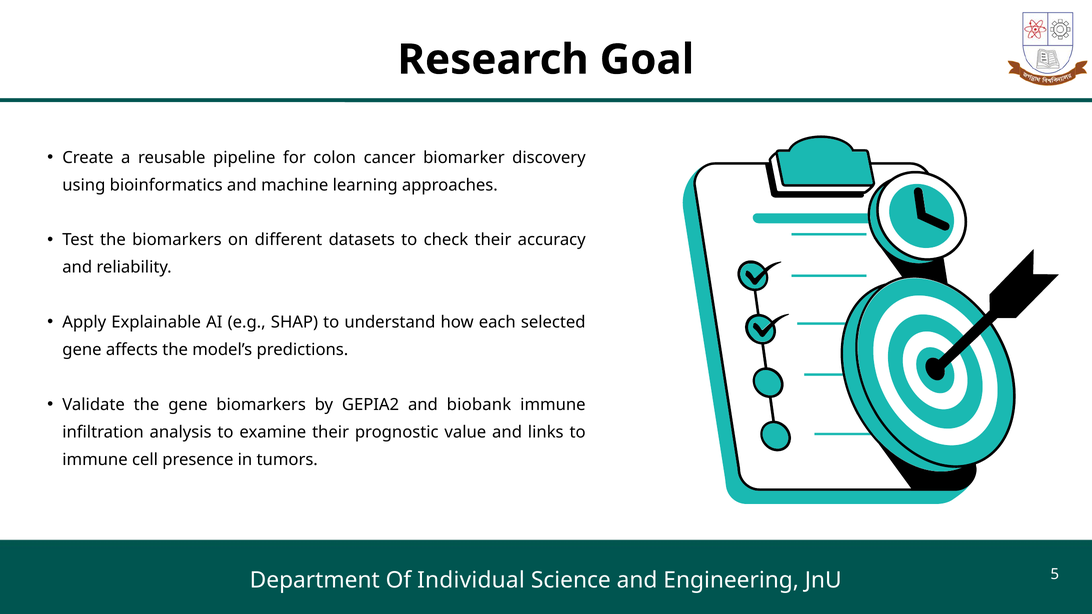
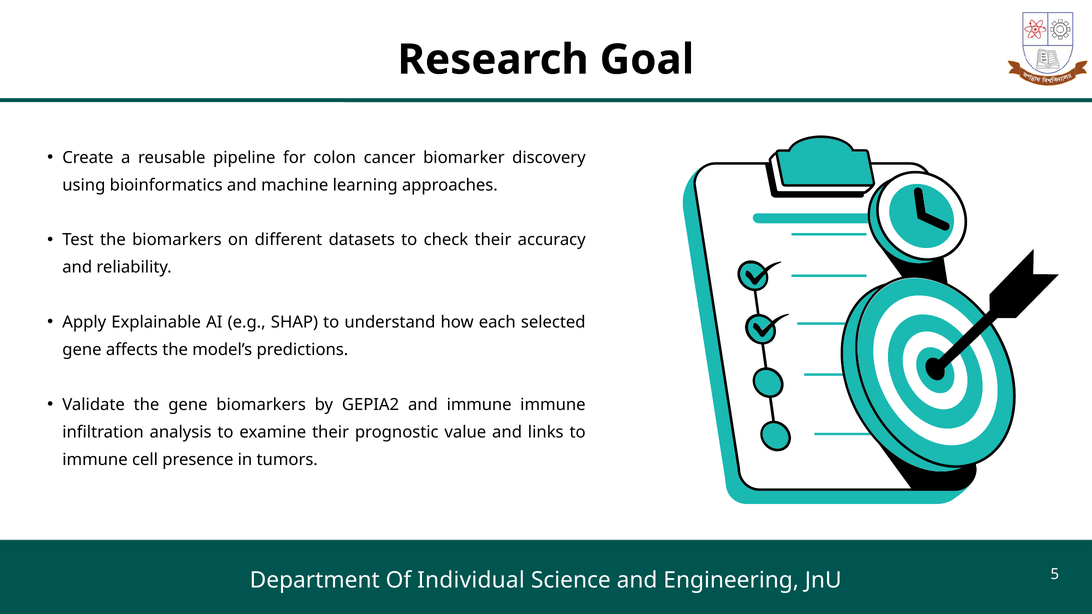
and biobank: biobank -> immune
